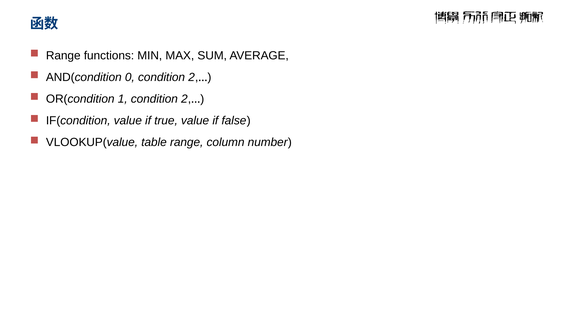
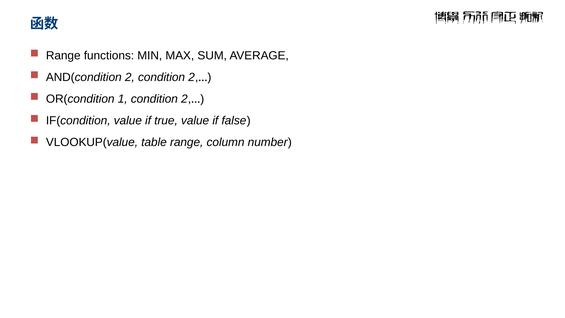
AND(condition 0: 0 -> 2
